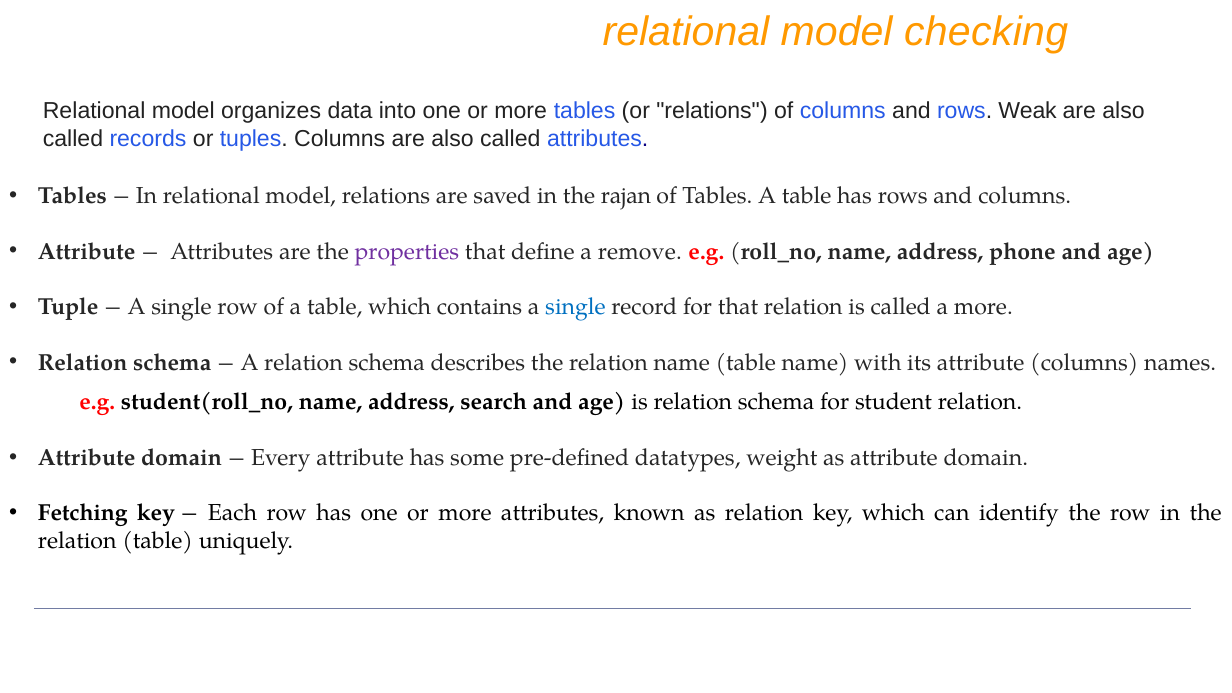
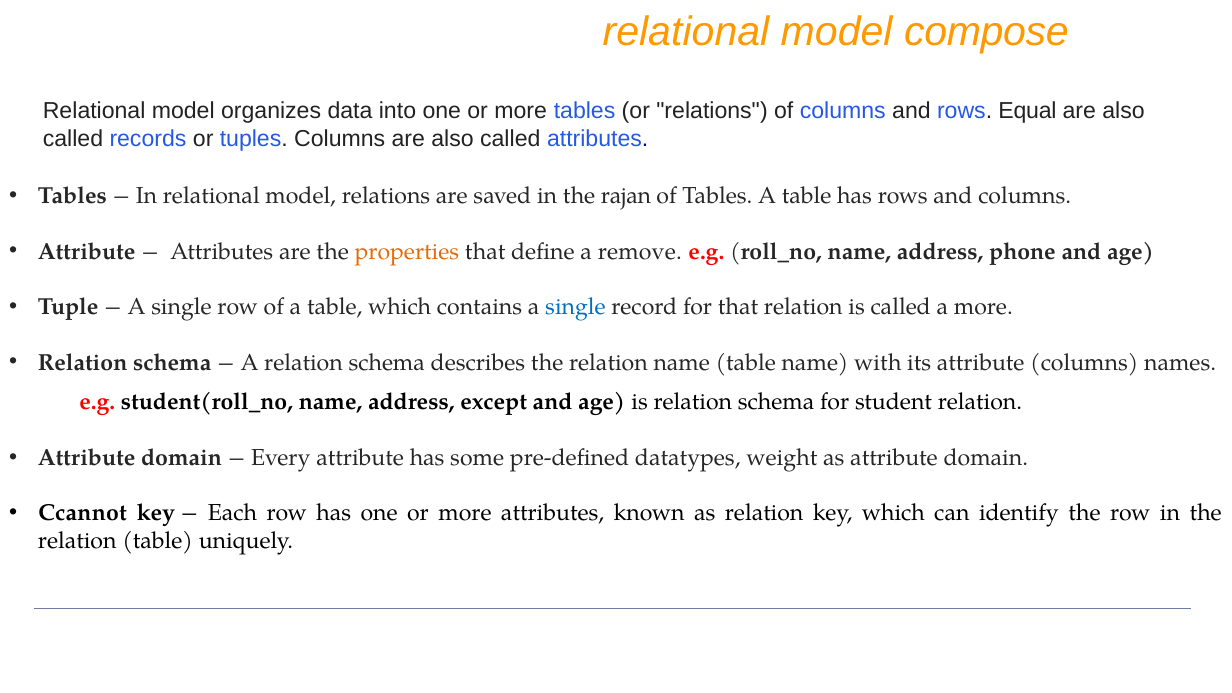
checking: checking -> compose
Weak: Weak -> Equal
properties colour: purple -> orange
search: search -> except
Fetching: Fetching -> Ccannot
